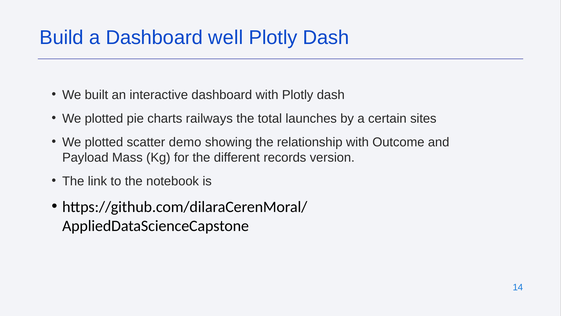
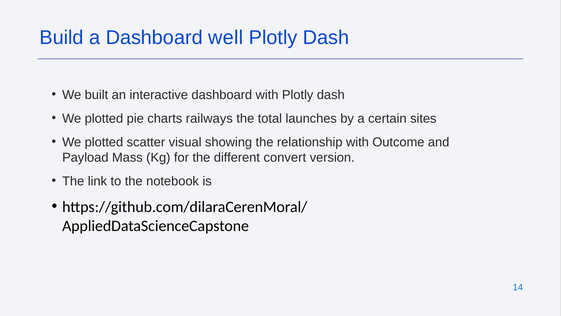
demo: demo -> visual
records: records -> convert
